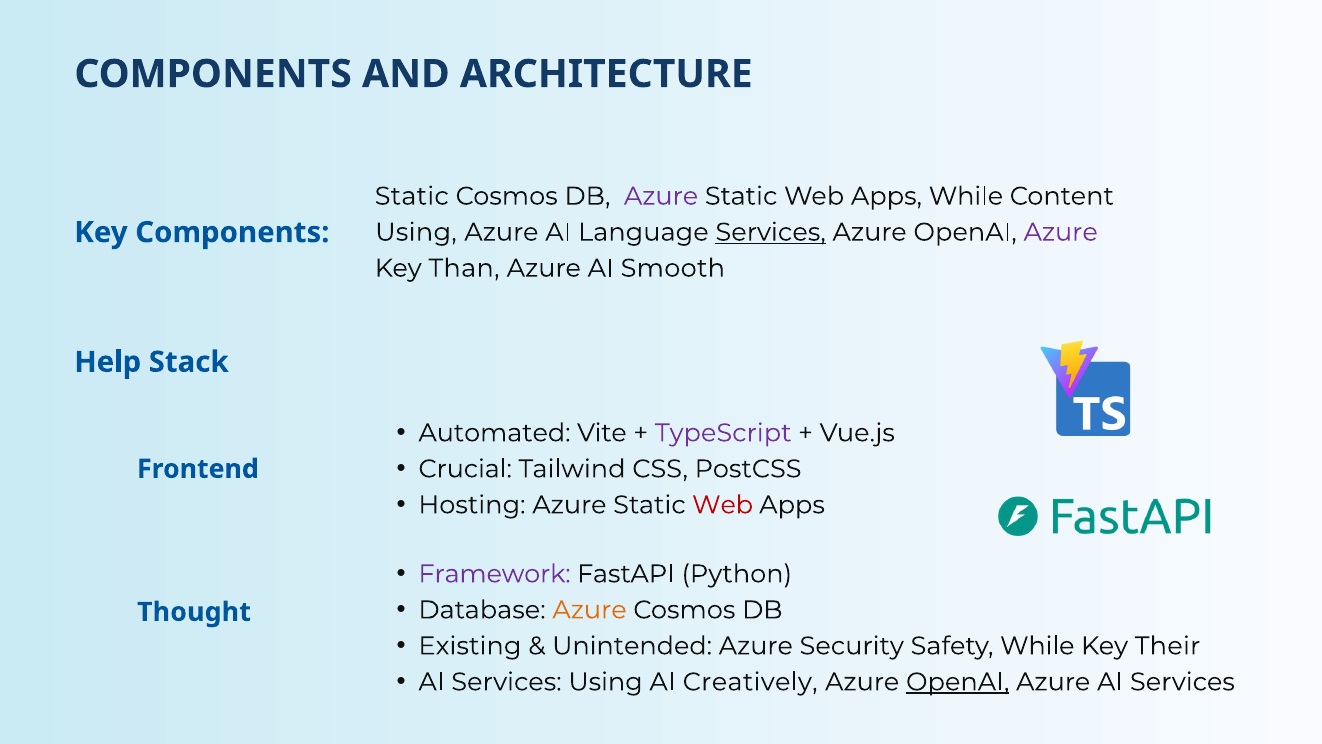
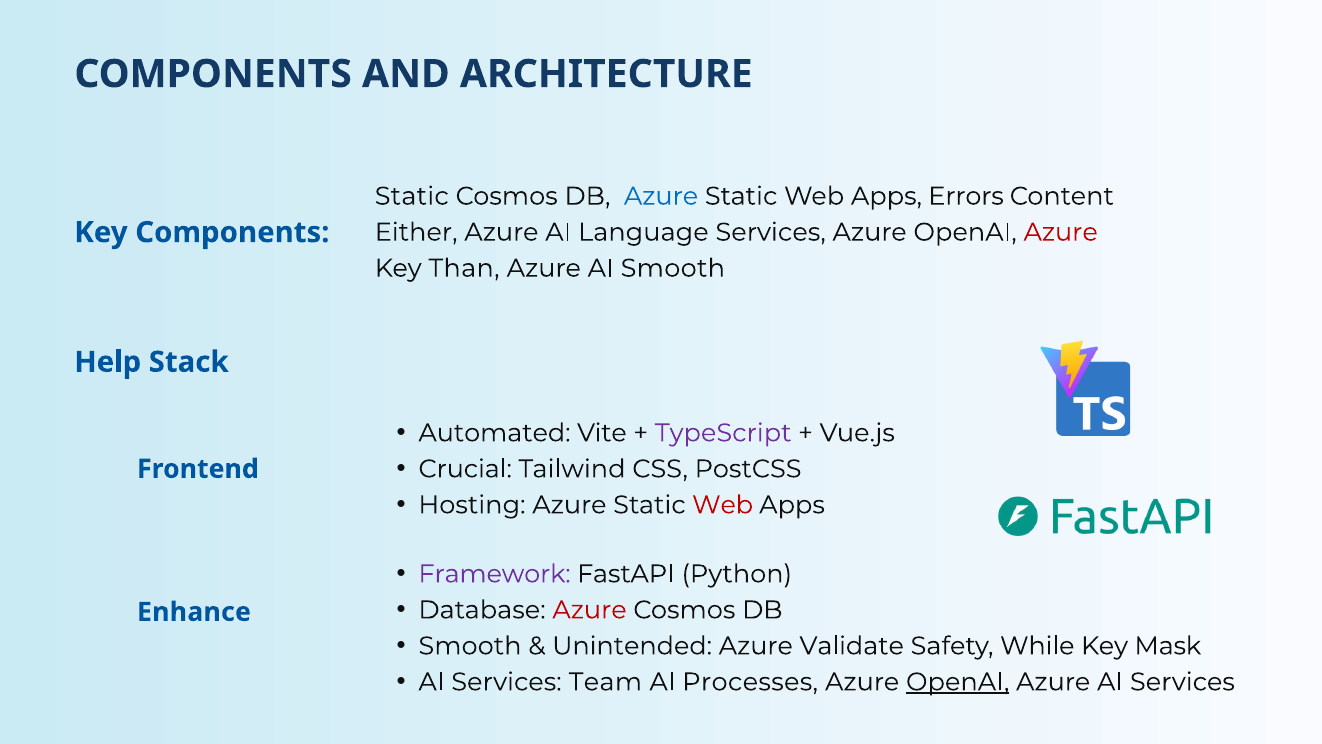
Azure at (661, 196) colour: purple -> blue
Apps While: While -> Errors
Using at (416, 232): Using -> Either
Services at (771, 232) underline: present -> none
Azure at (1061, 232) colour: purple -> red
Azure at (590, 610) colour: orange -> red
Thought: Thought -> Enhance
Existing at (470, 646): Existing -> Smooth
Security: Security -> Validate
Their: Their -> Mask
Services Using: Using -> Team
Creatively: Creatively -> Processes
